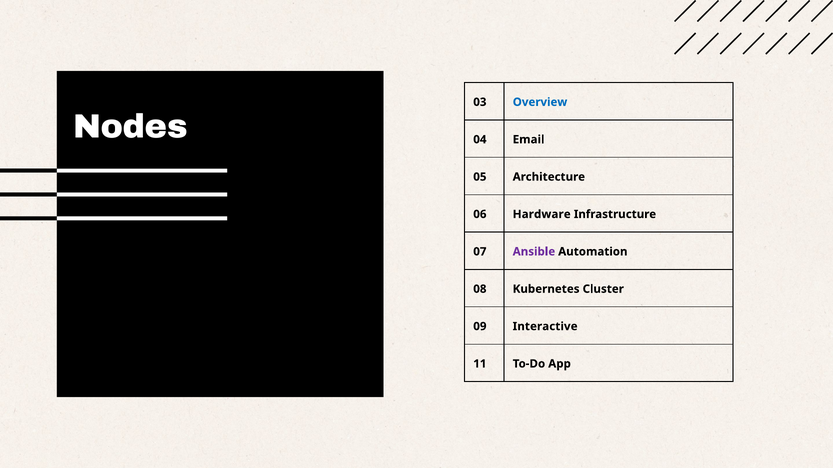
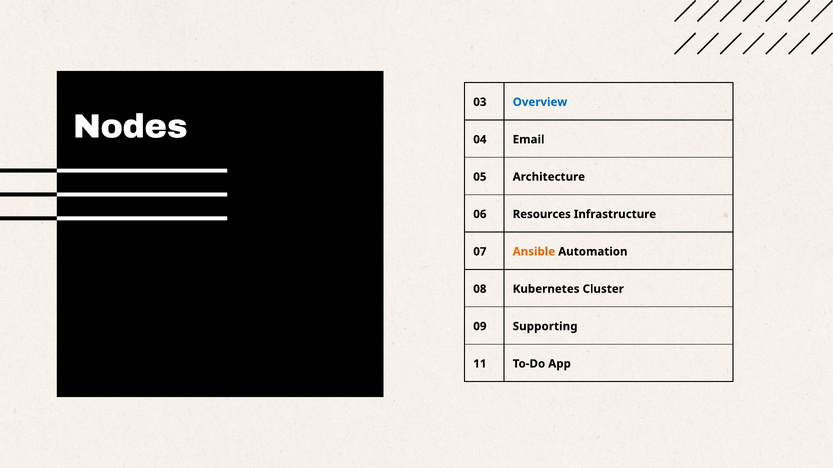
Hardware: Hardware -> Resources
Ansible colour: purple -> orange
Interactive: Interactive -> Supporting
